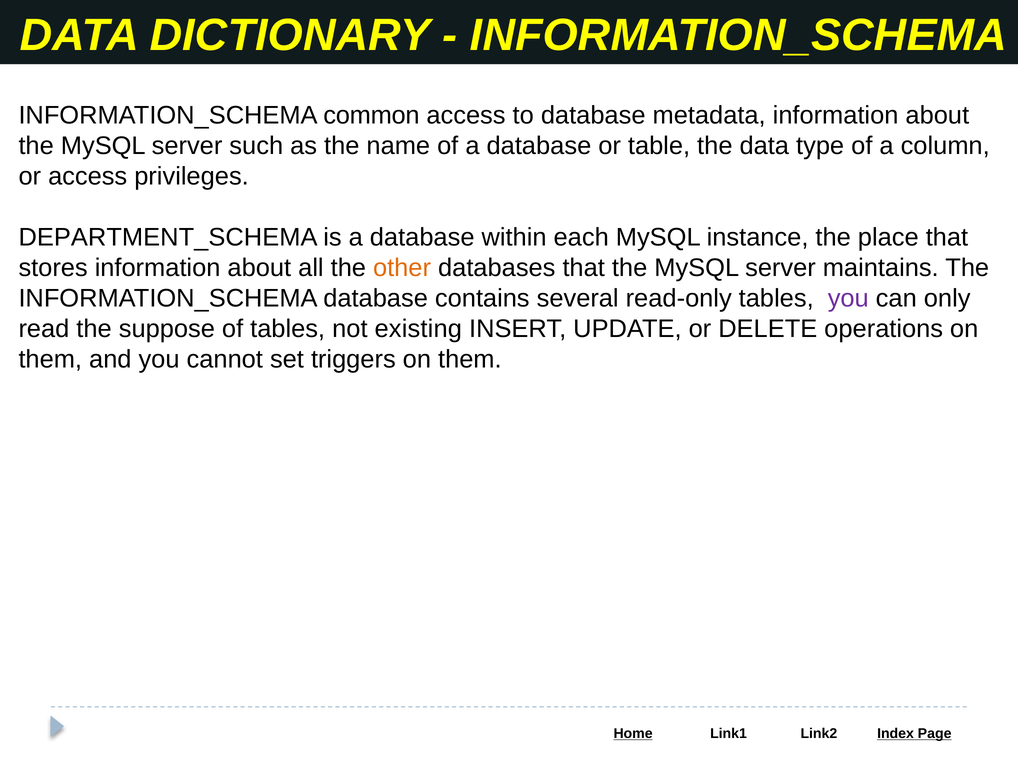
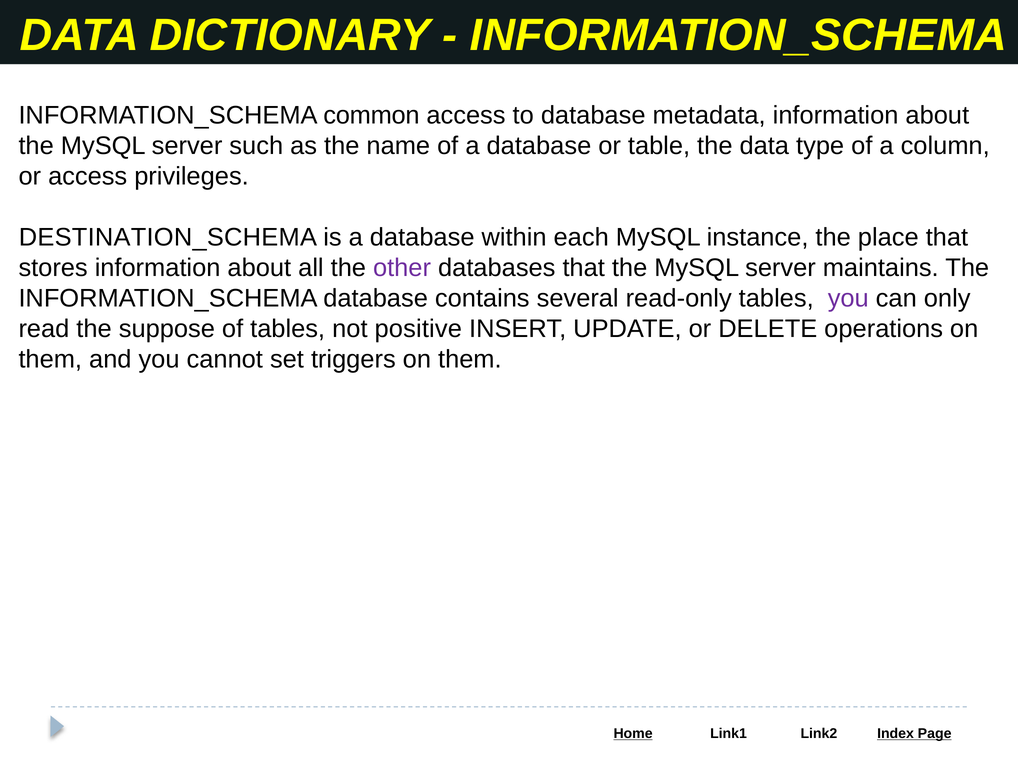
DEPARTMENT_SCHEMA: DEPARTMENT_SCHEMA -> DESTINATION_SCHEMA
other colour: orange -> purple
existing: existing -> positive
